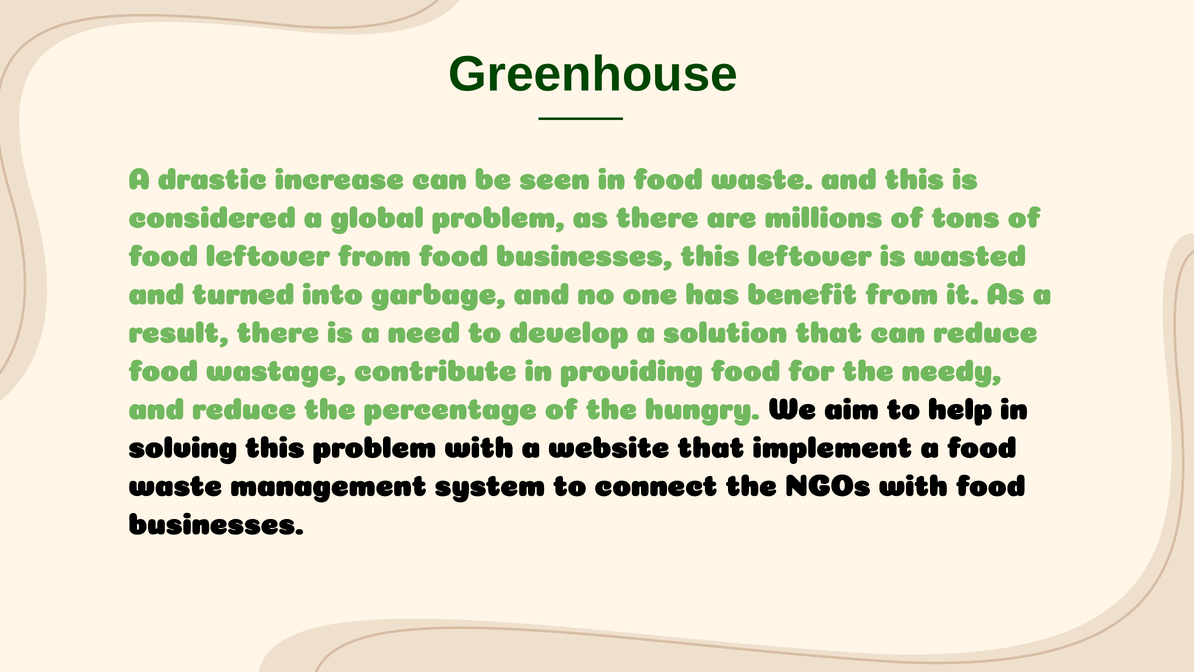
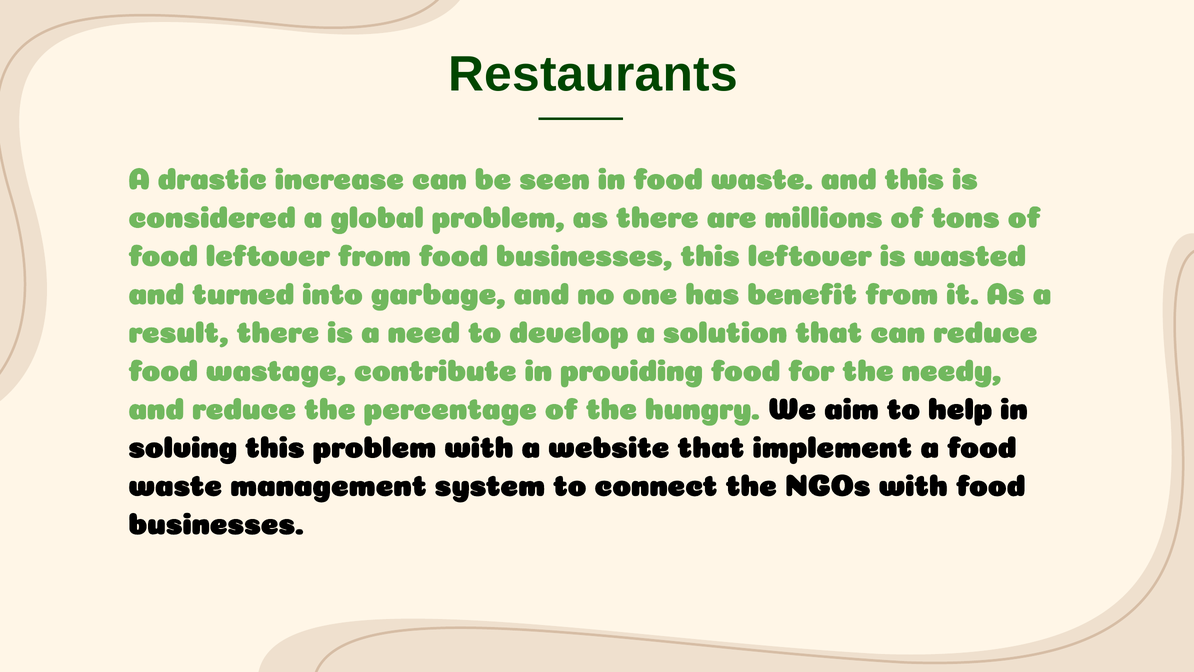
Greenhouse: Greenhouse -> Restaurants
